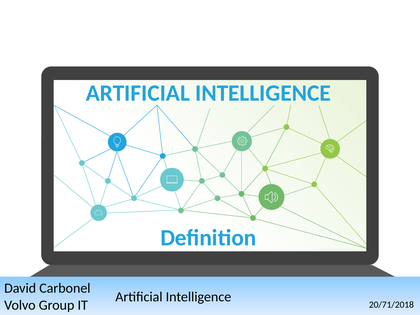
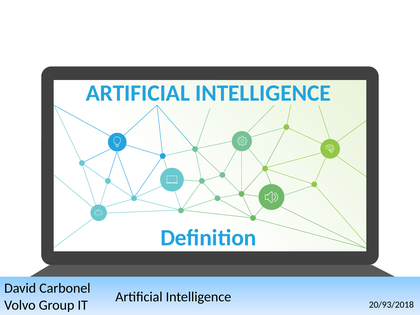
20/71/2018: 20/71/2018 -> 20/93/2018
